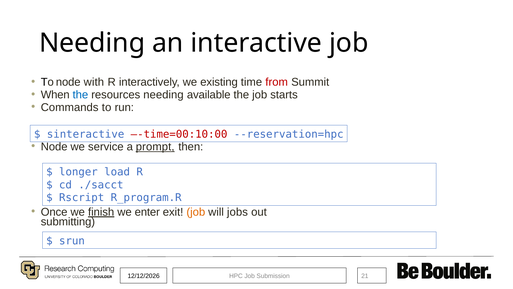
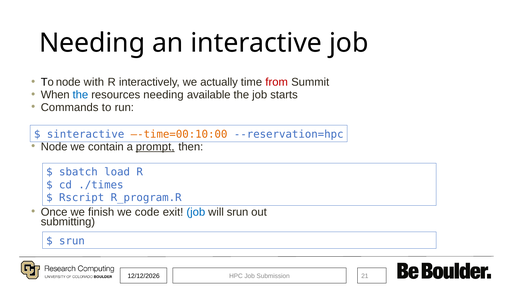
existing: existing -> actually
–-time=00:10:00 colour: red -> orange
service: service -> contain
longer: longer -> sbatch
./sacct: ./sacct -> ./times
finish underline: present -> none
enter: enter -> code
job at (196, 212) colour: orange -> blue
will jobs: jobs -> srun
